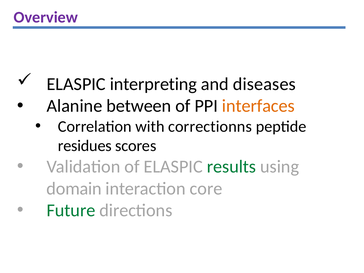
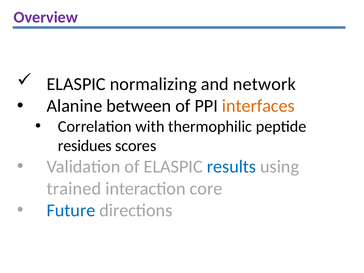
interpreting: interpreting -> normalizing
diseases: diseases -> network
correctionns: correctionns -> thermophilic
results colour: green -> blue
domain: domain -> trained
Future colour: green -> blue
